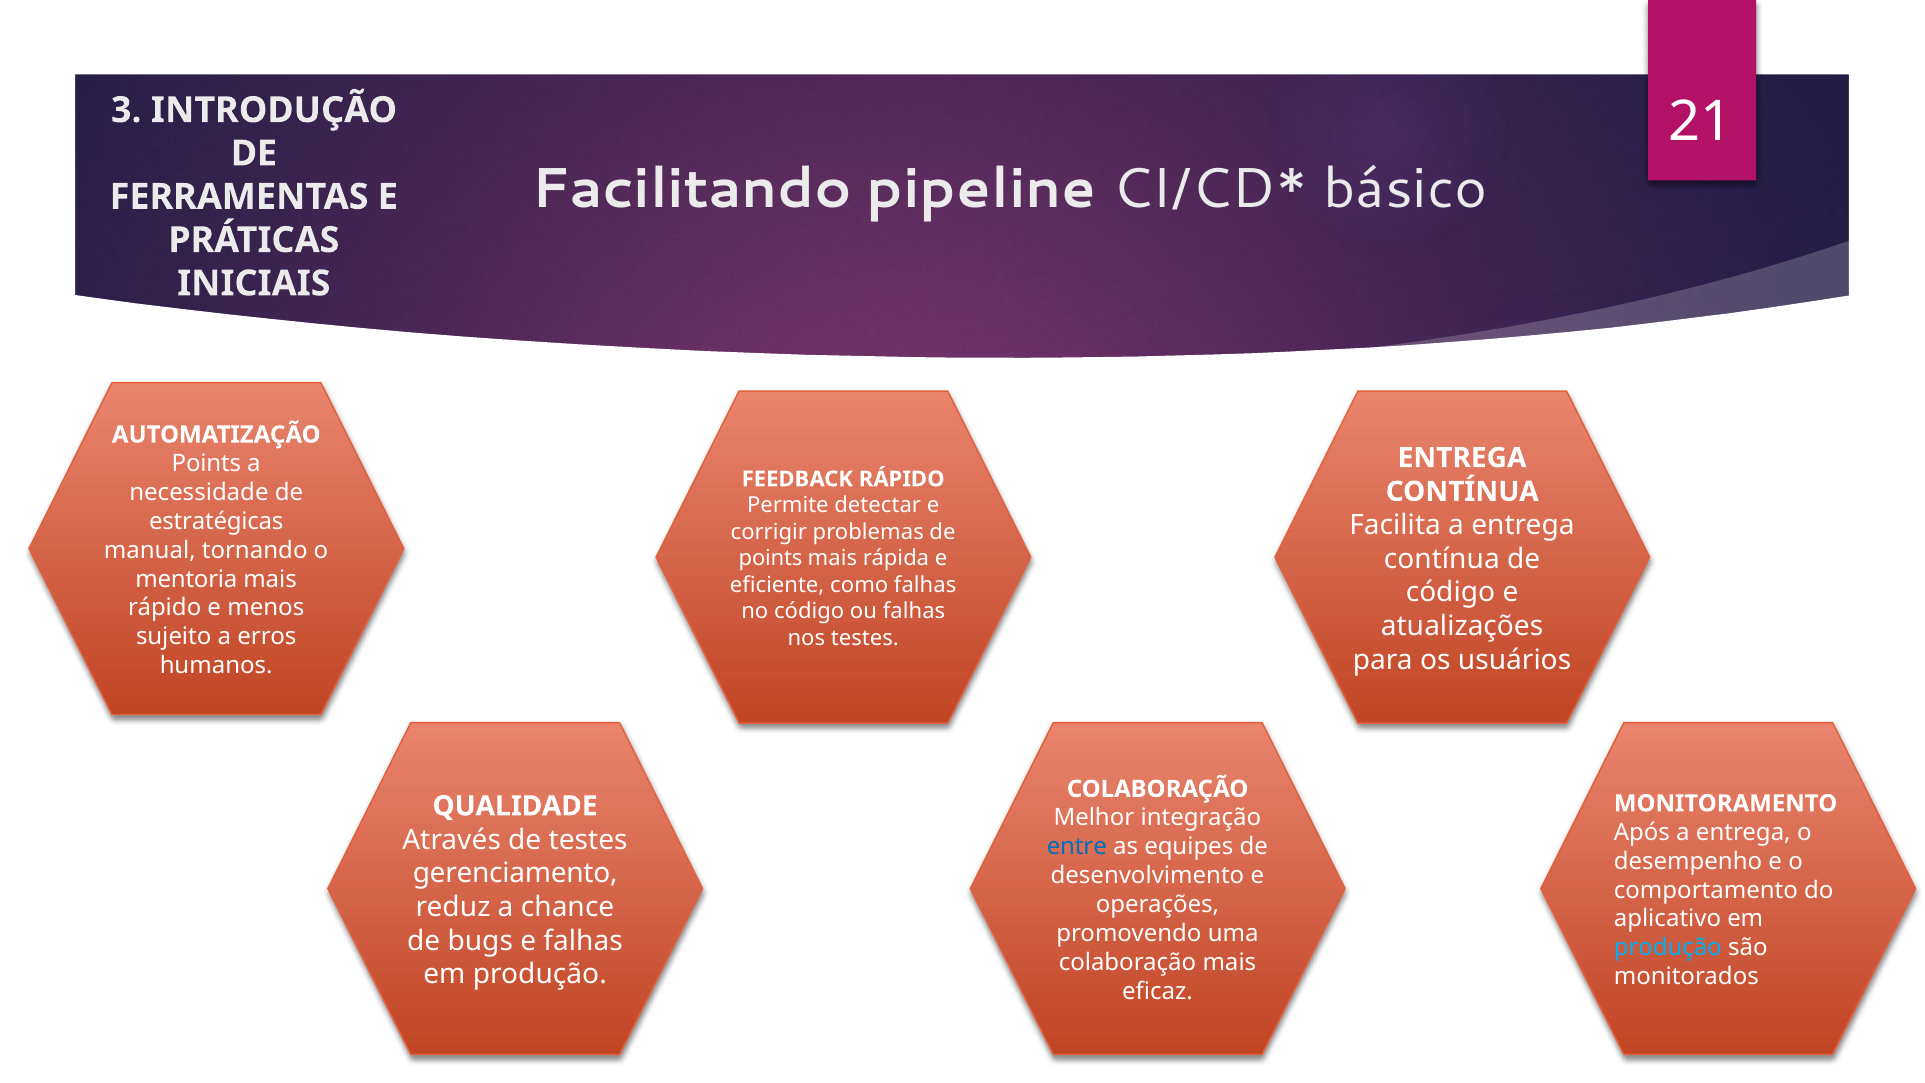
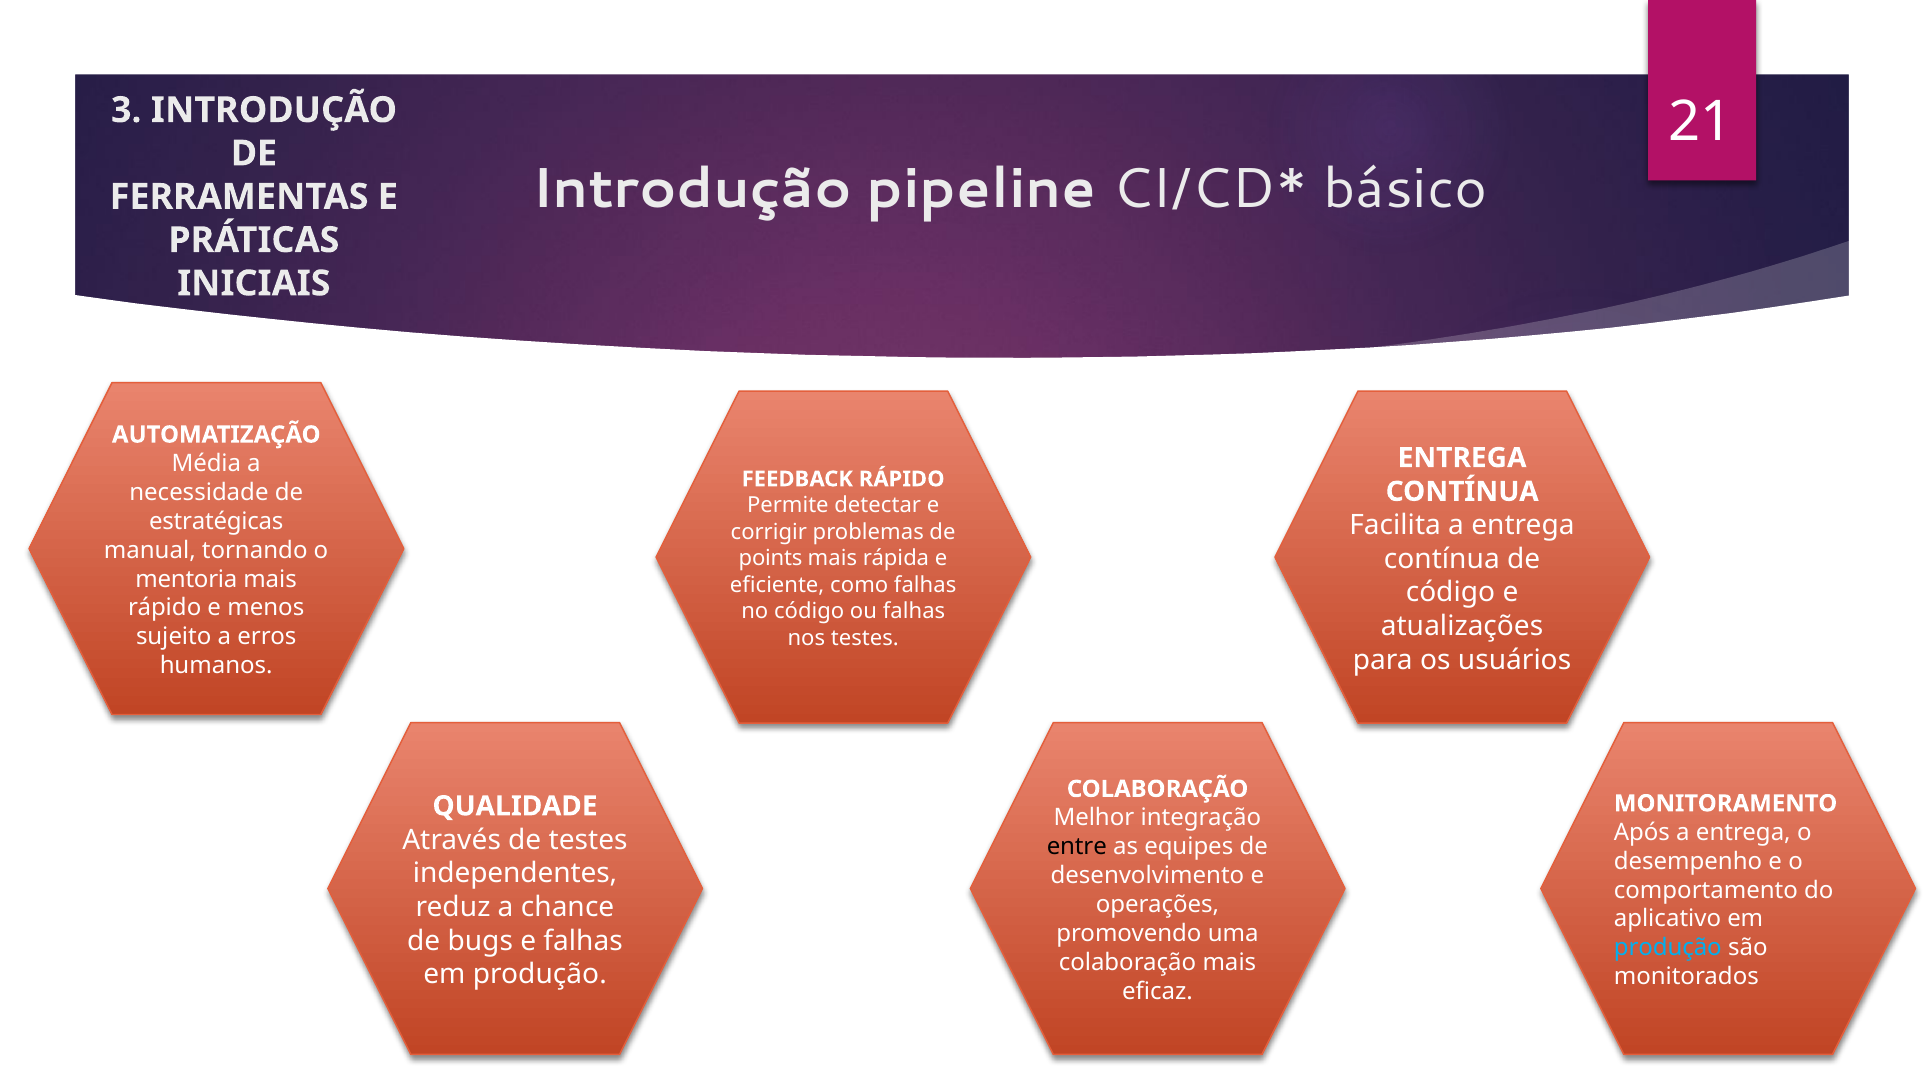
Facilitando at (691, 189): Facilitando -> Introdução
Points at (206, 463): Points -> Média
entre colour: blue -> black
gerenciamento: gerenciamento -> independentes
